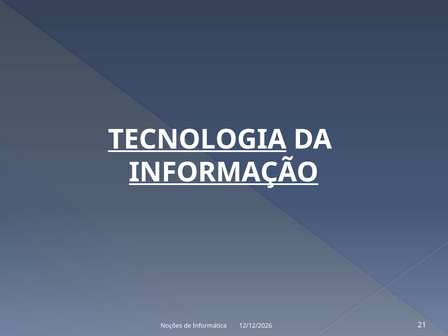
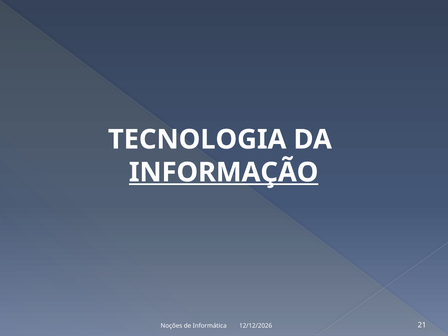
TECNOLOGIA underline: present -> none
